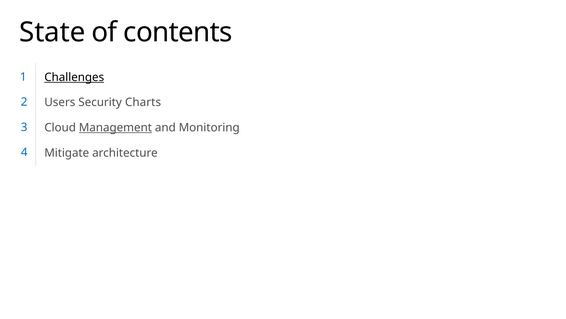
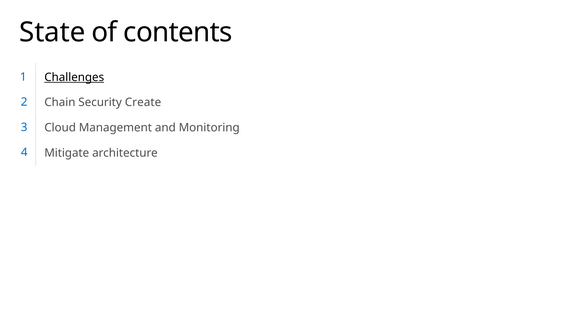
Users: Users -> Chain
Charts: Charts -> Create
Management underline: present -> none
